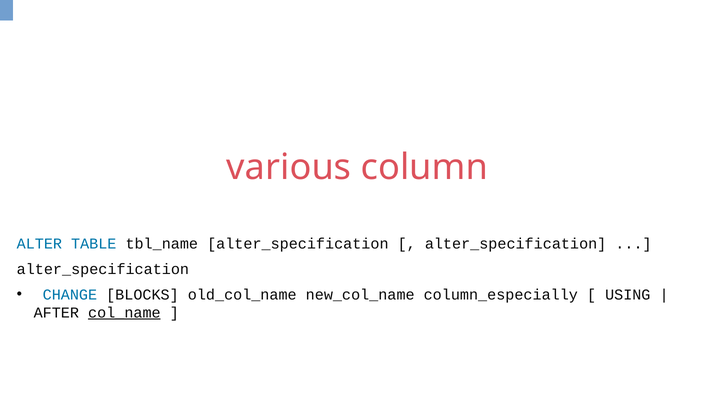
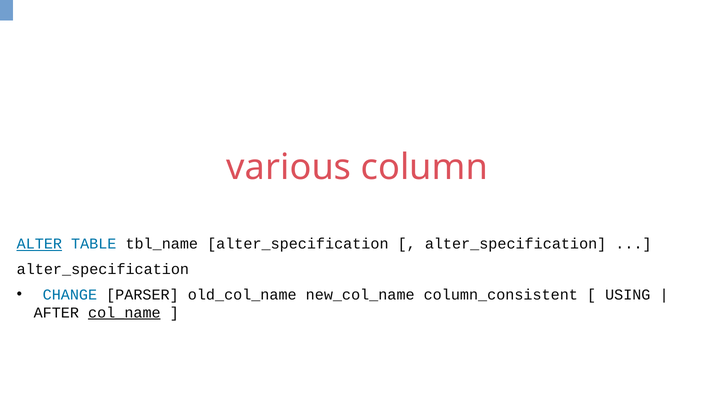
ALTER underline: none -> present
BLOCKS: BLOCKS -> PARSER
column_especially: column_especially -> column_consistent
